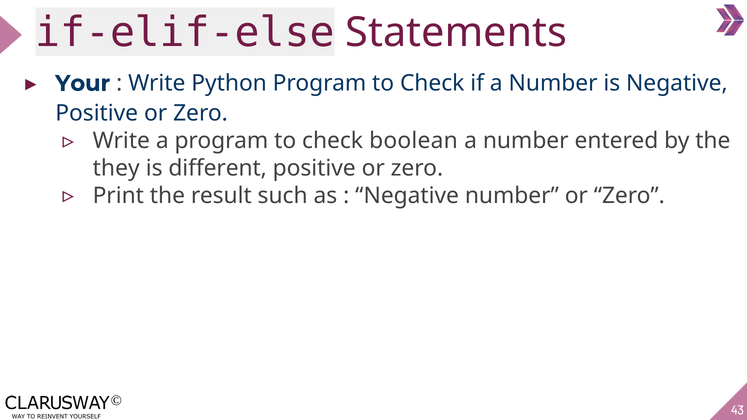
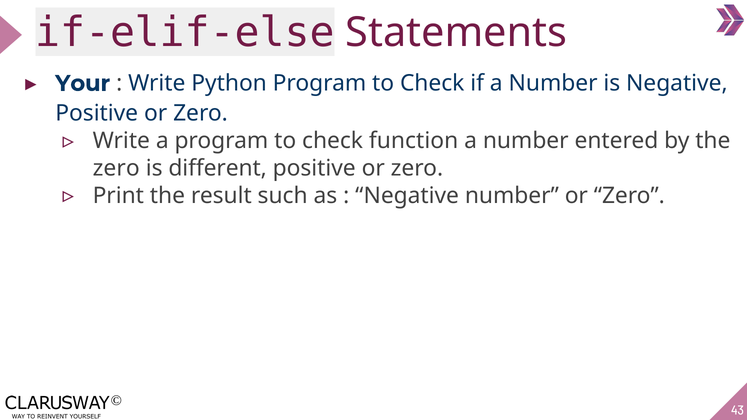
boolean: boolean -> function
they at (116, 168): they -> zero
